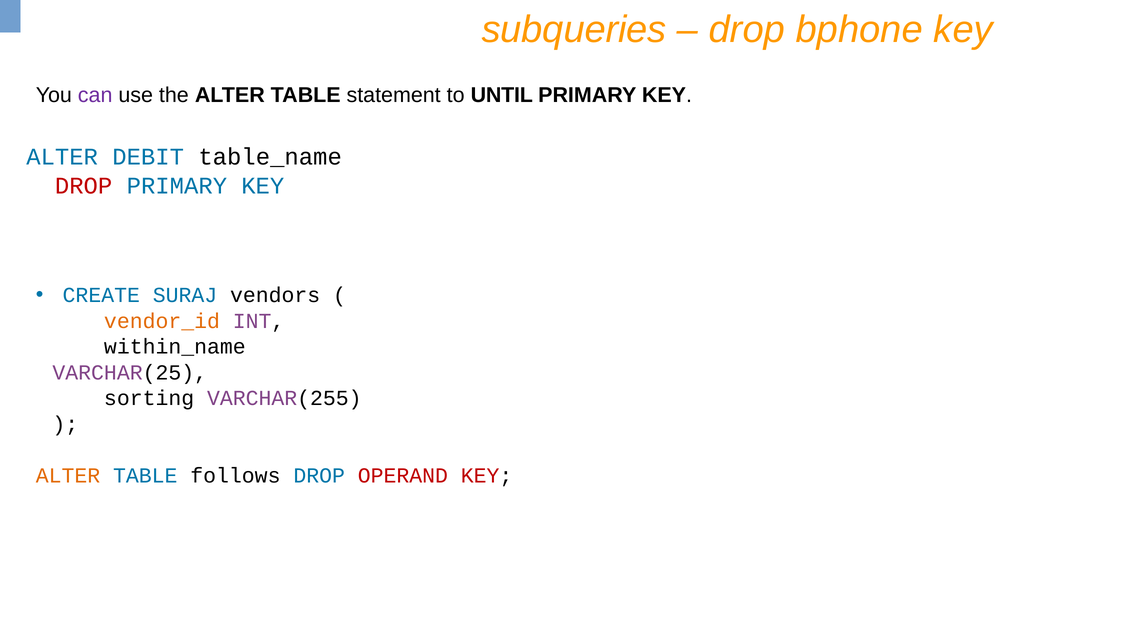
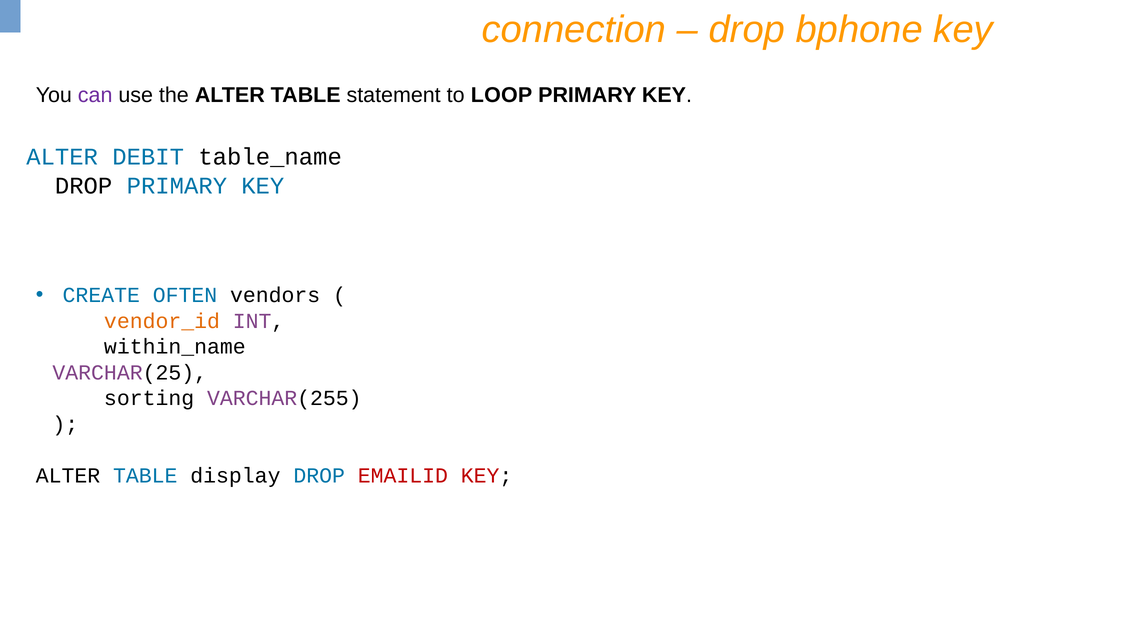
subqueries: subqueries -> connection
UNTIL: UNTIL -> LOOP
DROP at (84, 186) colour: red -> black
SURAJ: SURAJ -> OFTEN
ALTER at (68, 476) colour: orange -> black
follows: follows -> display
OPERAND: OPERAND -> EMAILID
